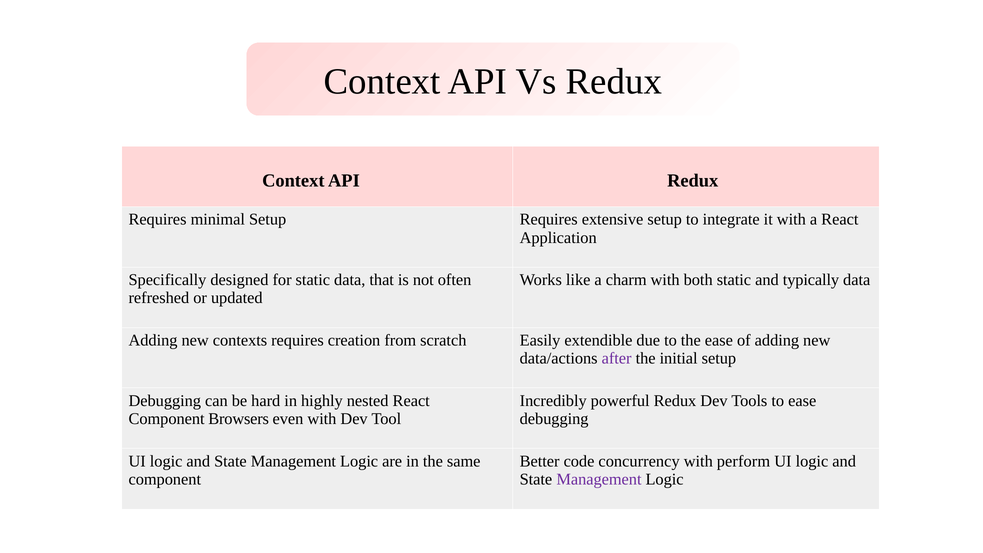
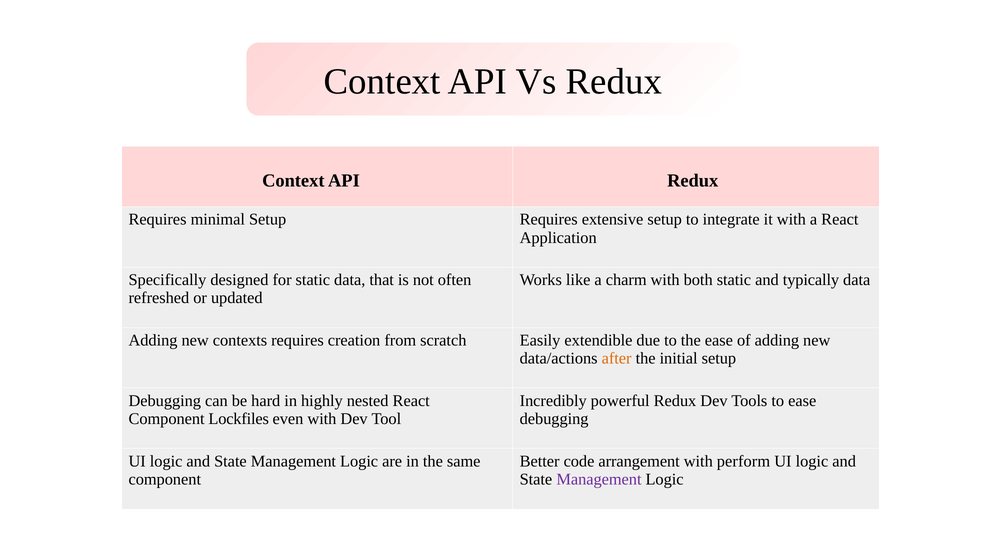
after colour: purple -> orange
Browsers: Browsers -> Lockfiles
concurrency: concurrency -> arrangement
